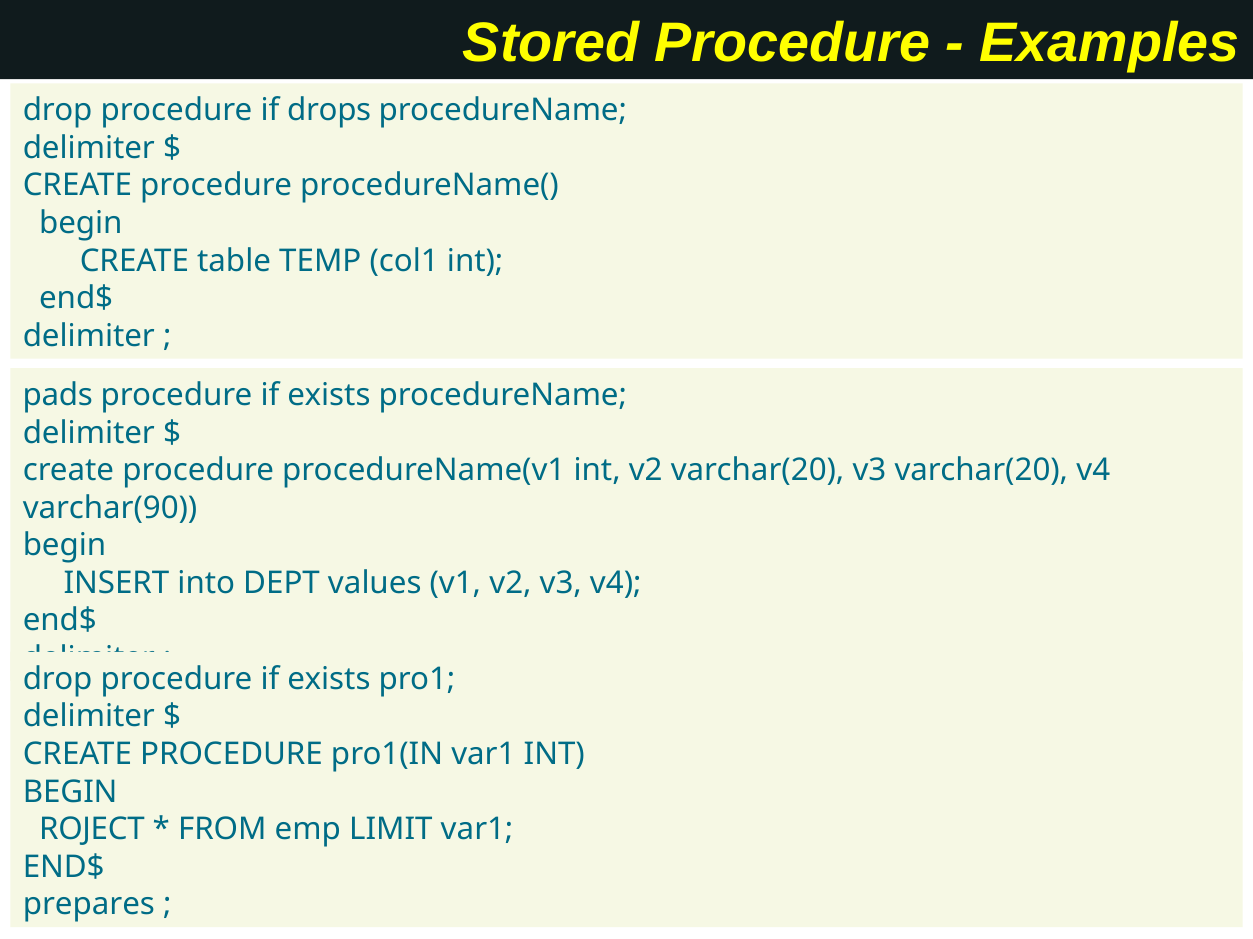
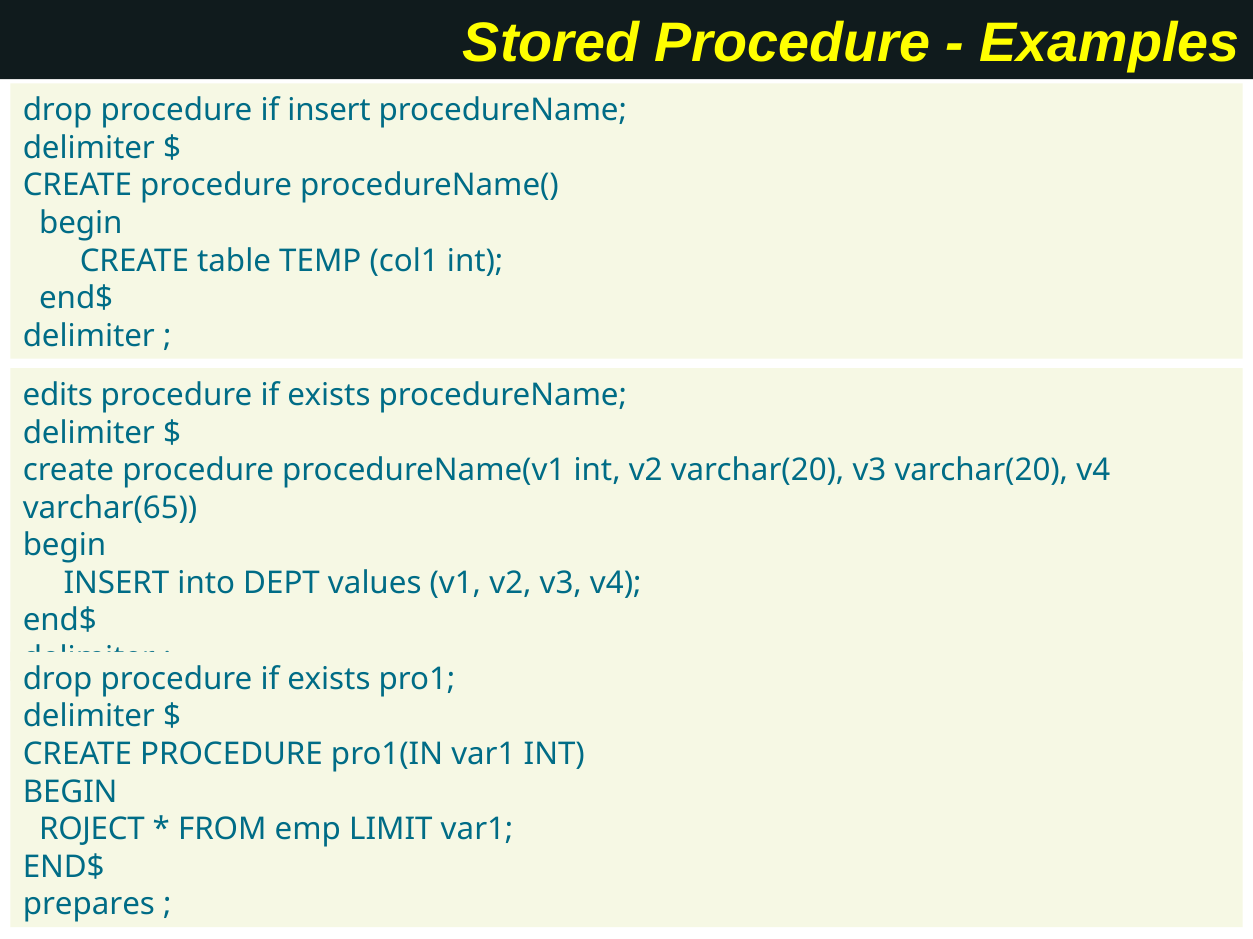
if drops: drops -> insert
pads: pads -> edits
varchar(90: varchar(90 -> varchar(65
